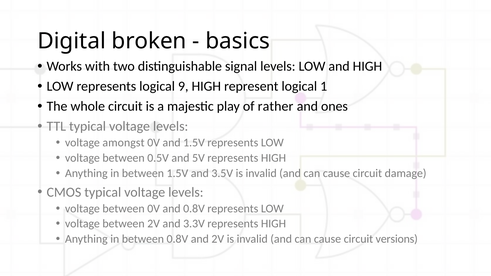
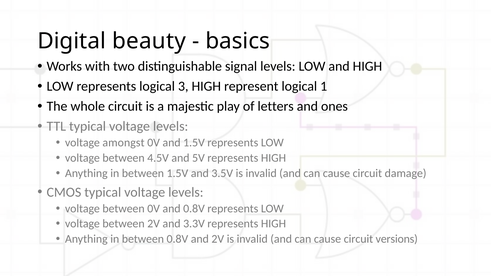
broken: broken -> beauty
9: 9 -> 3
rather: rather -> letters
0.5V: 0.5V -> 4.5V
